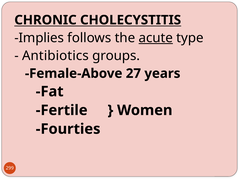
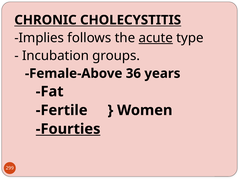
Antibiotics: Antibiotics -> Incubation
27: 27 -> 36
Fourties underline: none -> present
